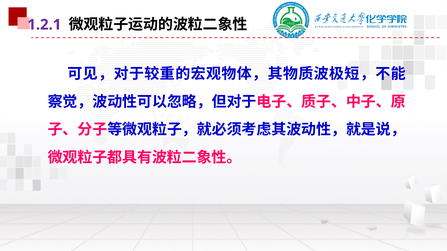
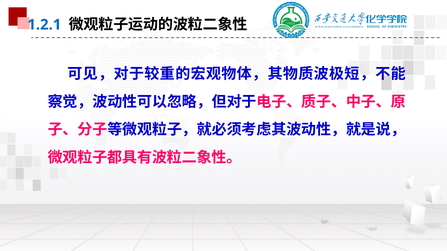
1.2.1 colour: purple -> blue
